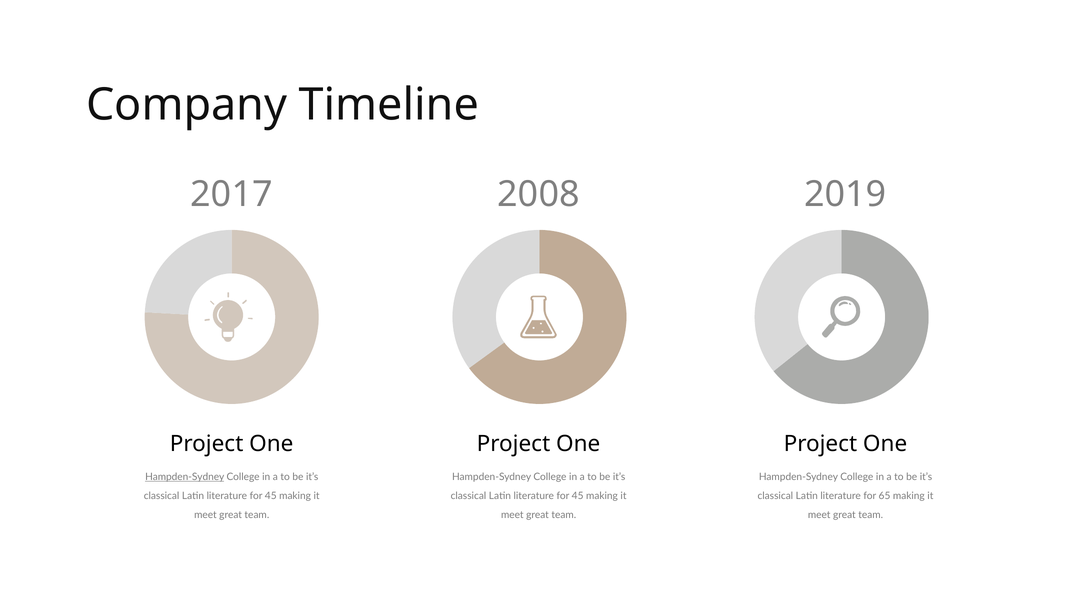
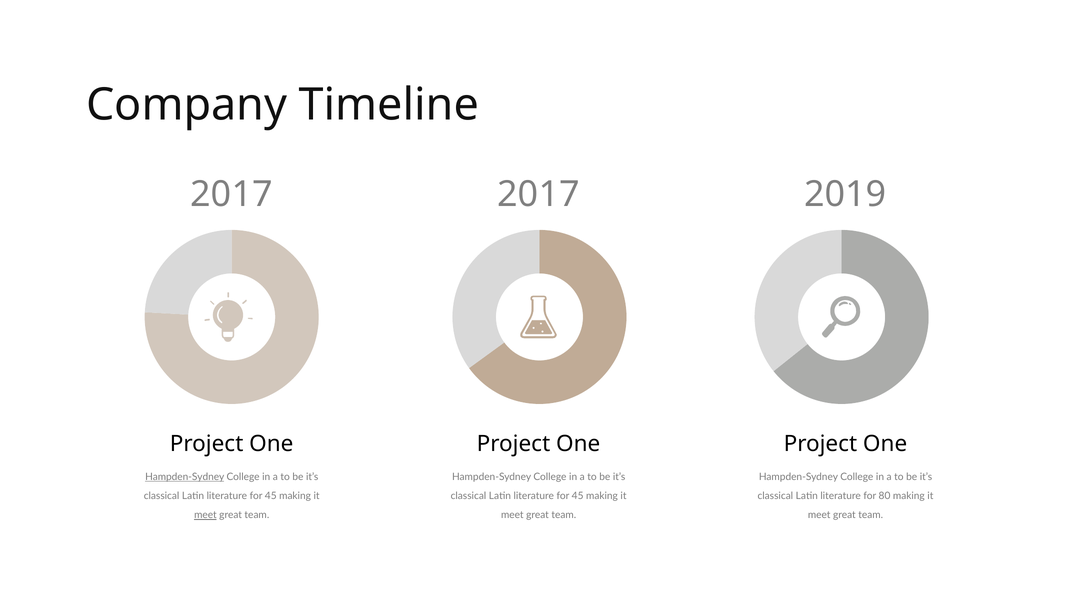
2017 2008: 2008 -> 2017
65: 65 -> 80
meet at (205, 515) underline: none -> present
